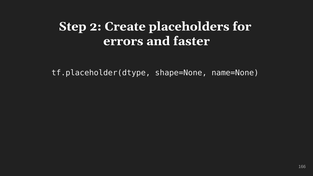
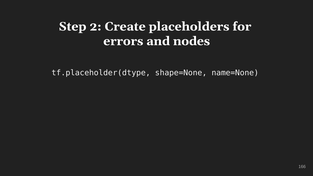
faster: faster -> nodes
